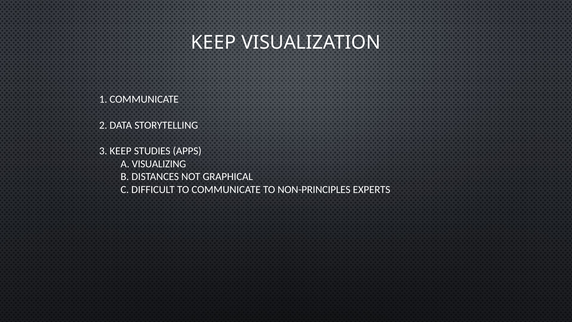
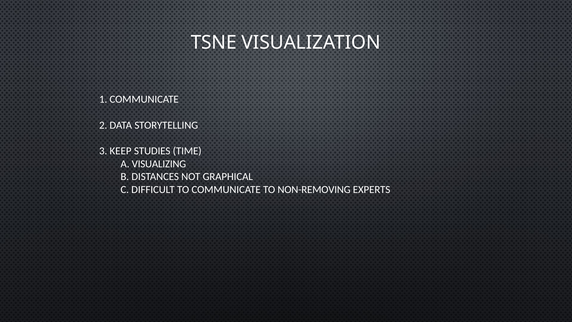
KEEP at (214, 43): KEEP -> TSNE
APPS: APPS -> TIME
NON-PRINCIPLES: NON-PRINCIPLES -> NON-REMOVING
